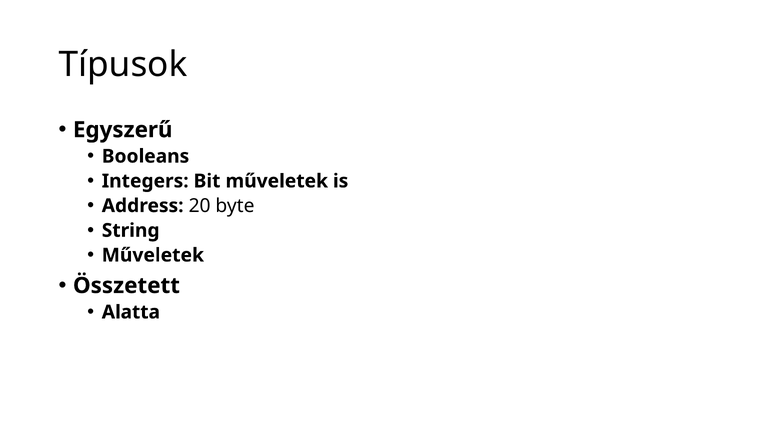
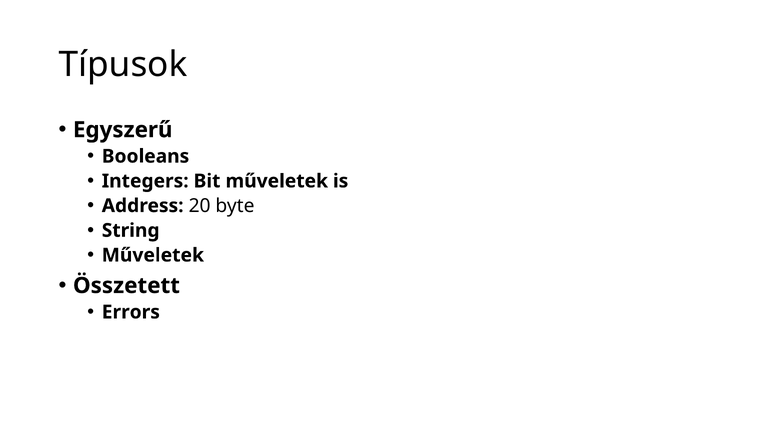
Alatta: Alatta -> Errors
